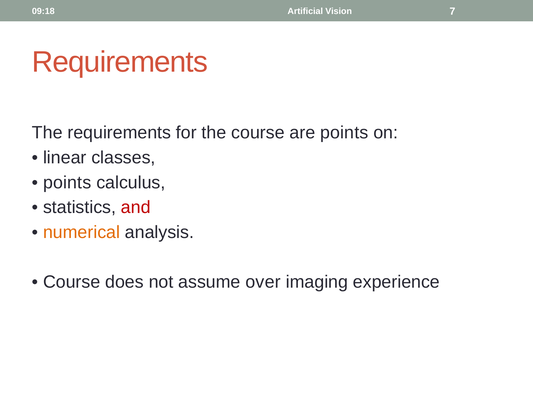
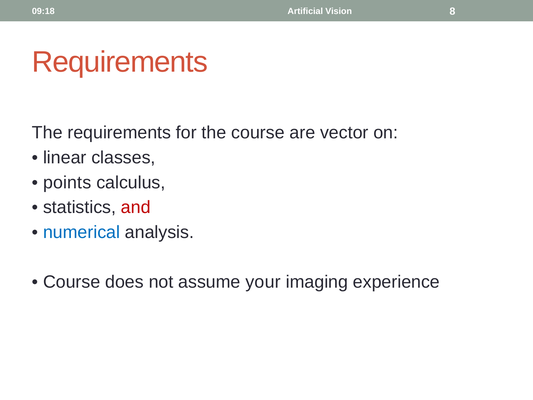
7: 7 -> 8
are points: points -> vector
numerical colour: orange -> blue
over: over -> your
